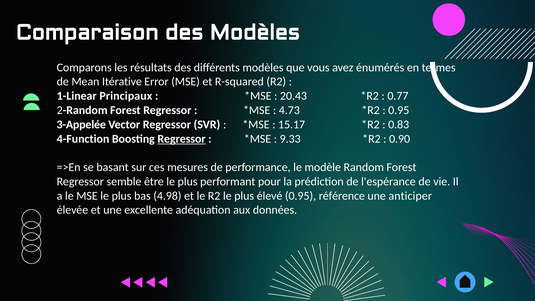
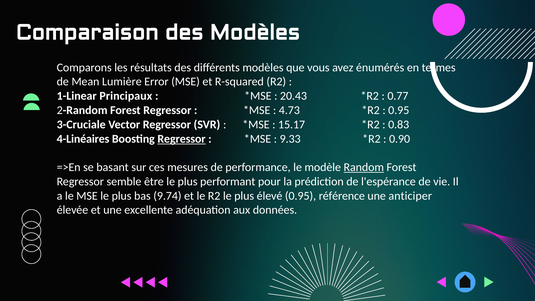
Itérative: Itérative -> Lumière
3-Appelée: 3-Appelée -> 3-Cruciale
4-Function: 4-Function -> 4-Linéaires
Random underline: none -> present
4.98: 4.98 -> 9.74
